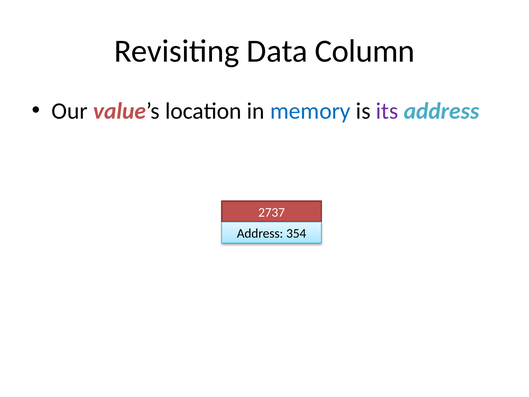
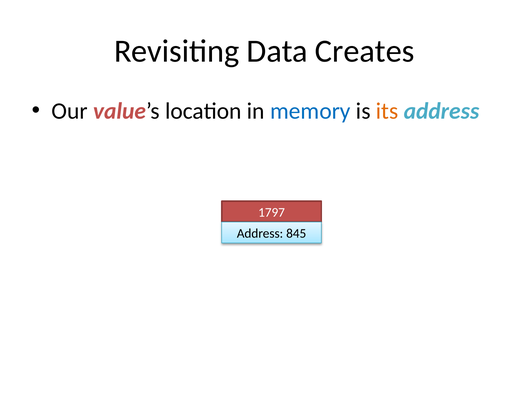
Column: Column -> Creates
its colour: purple -> orange
2737: 2737 -> 1797
354: 354 -> 845
